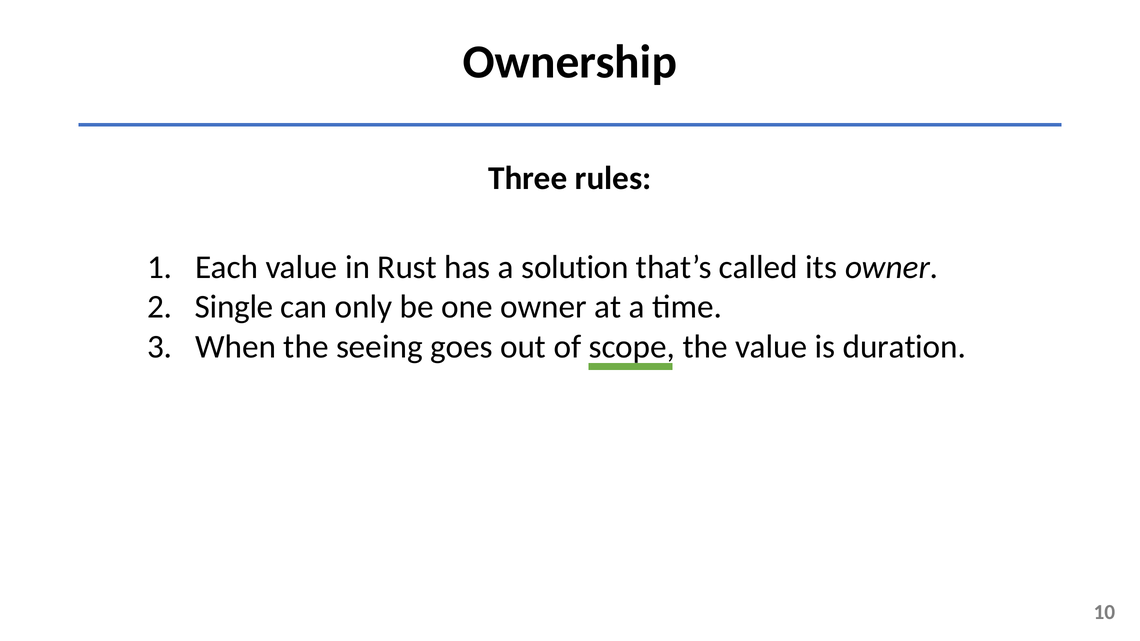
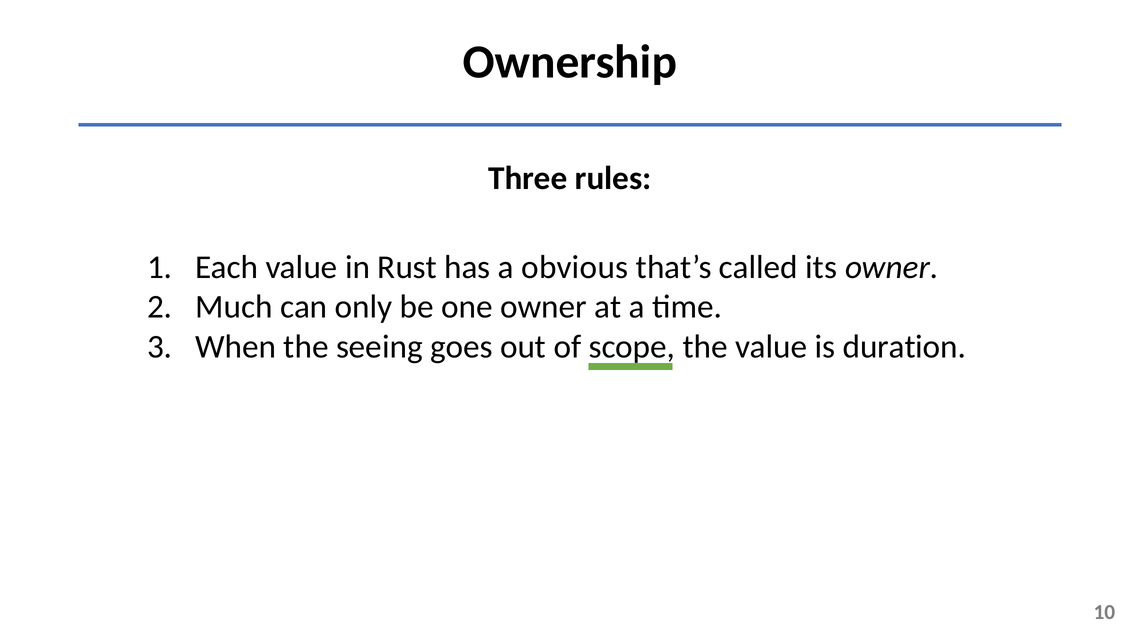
solution: solution -> obvious
Single: Single -> Much
